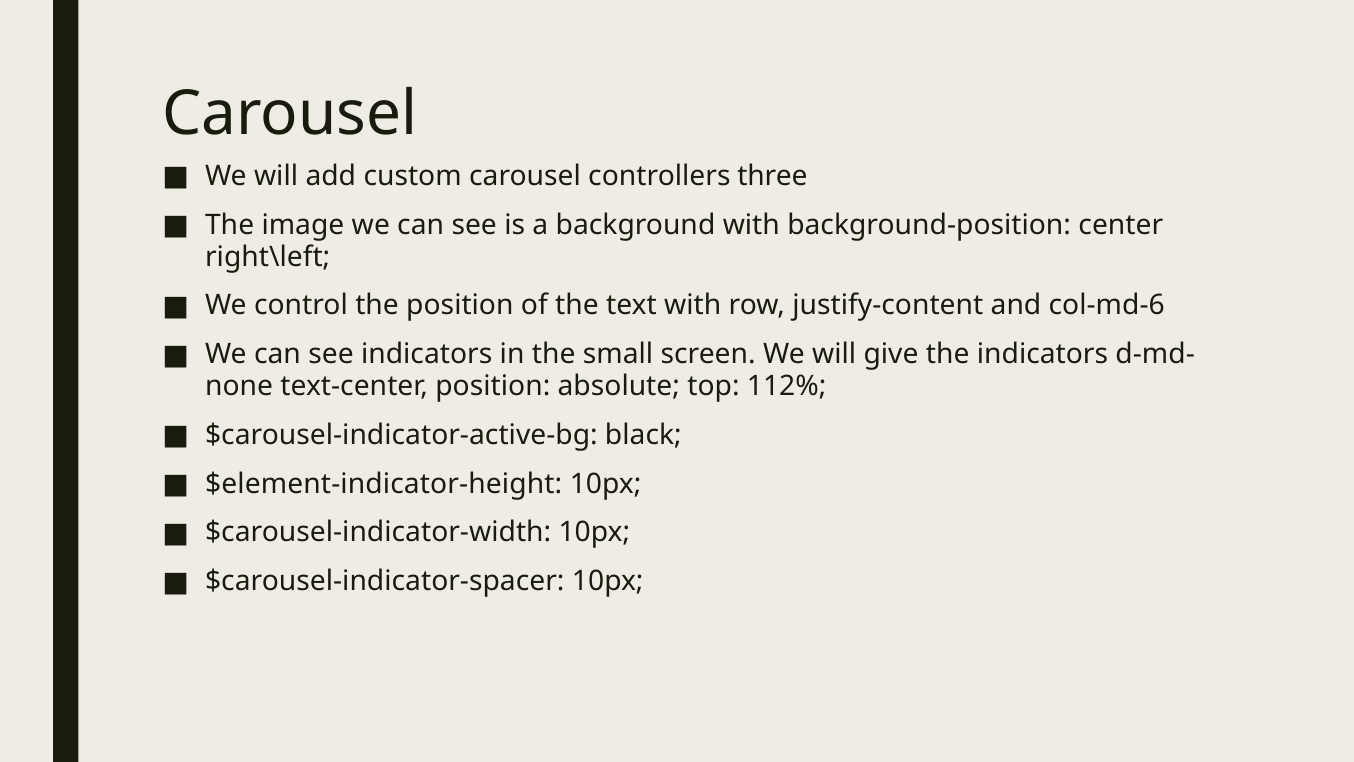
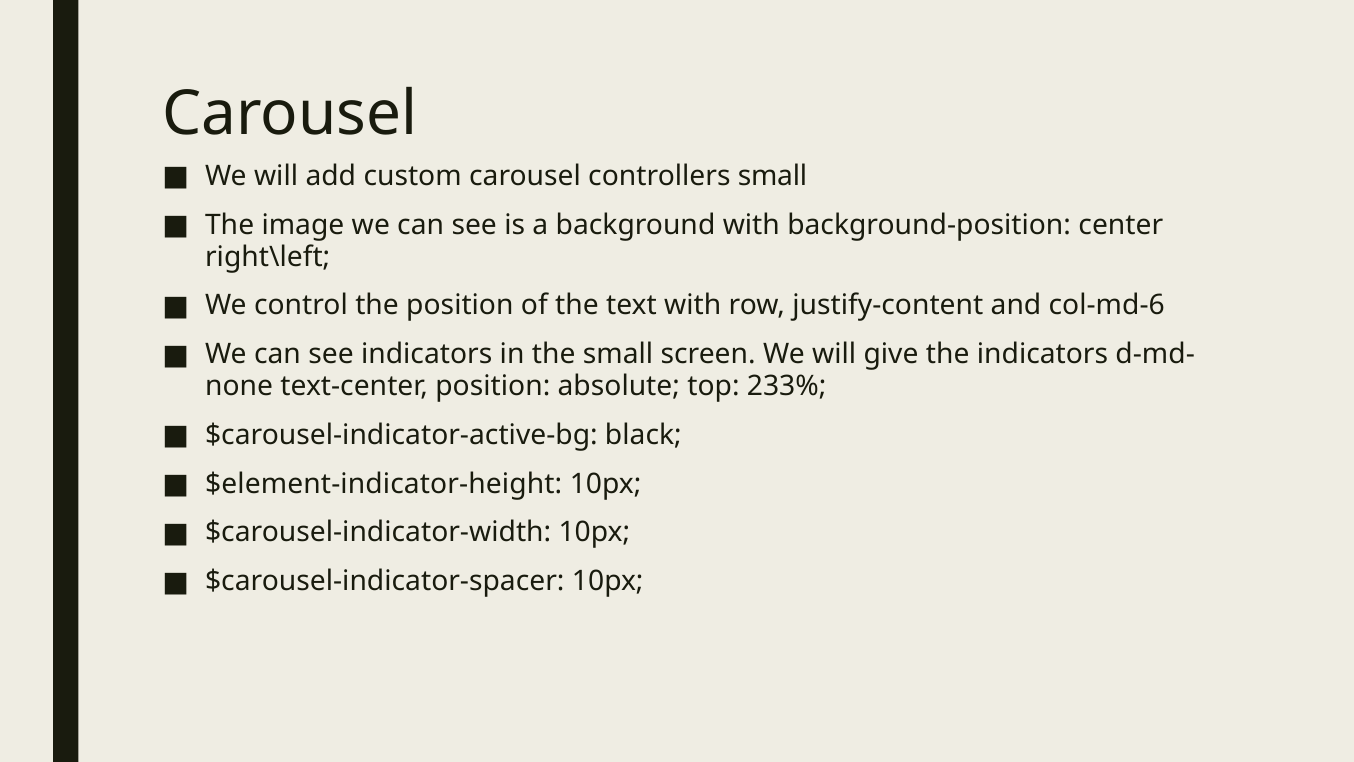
controllers three: three -> small
112%: 112% -> 233%
